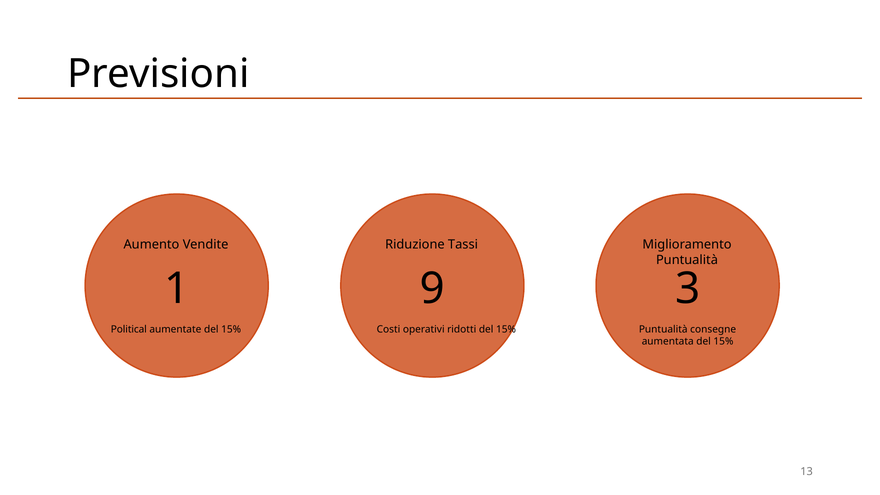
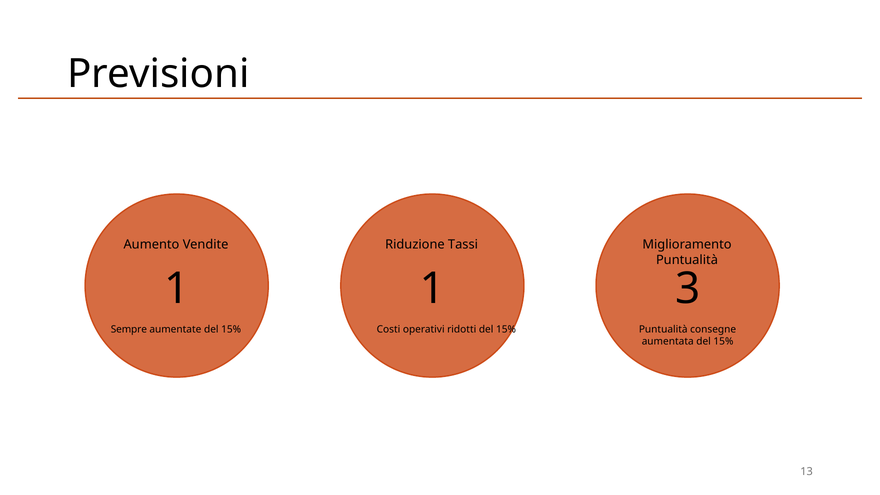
1 9: 9 -> 1
Political: Political -> Sempre
